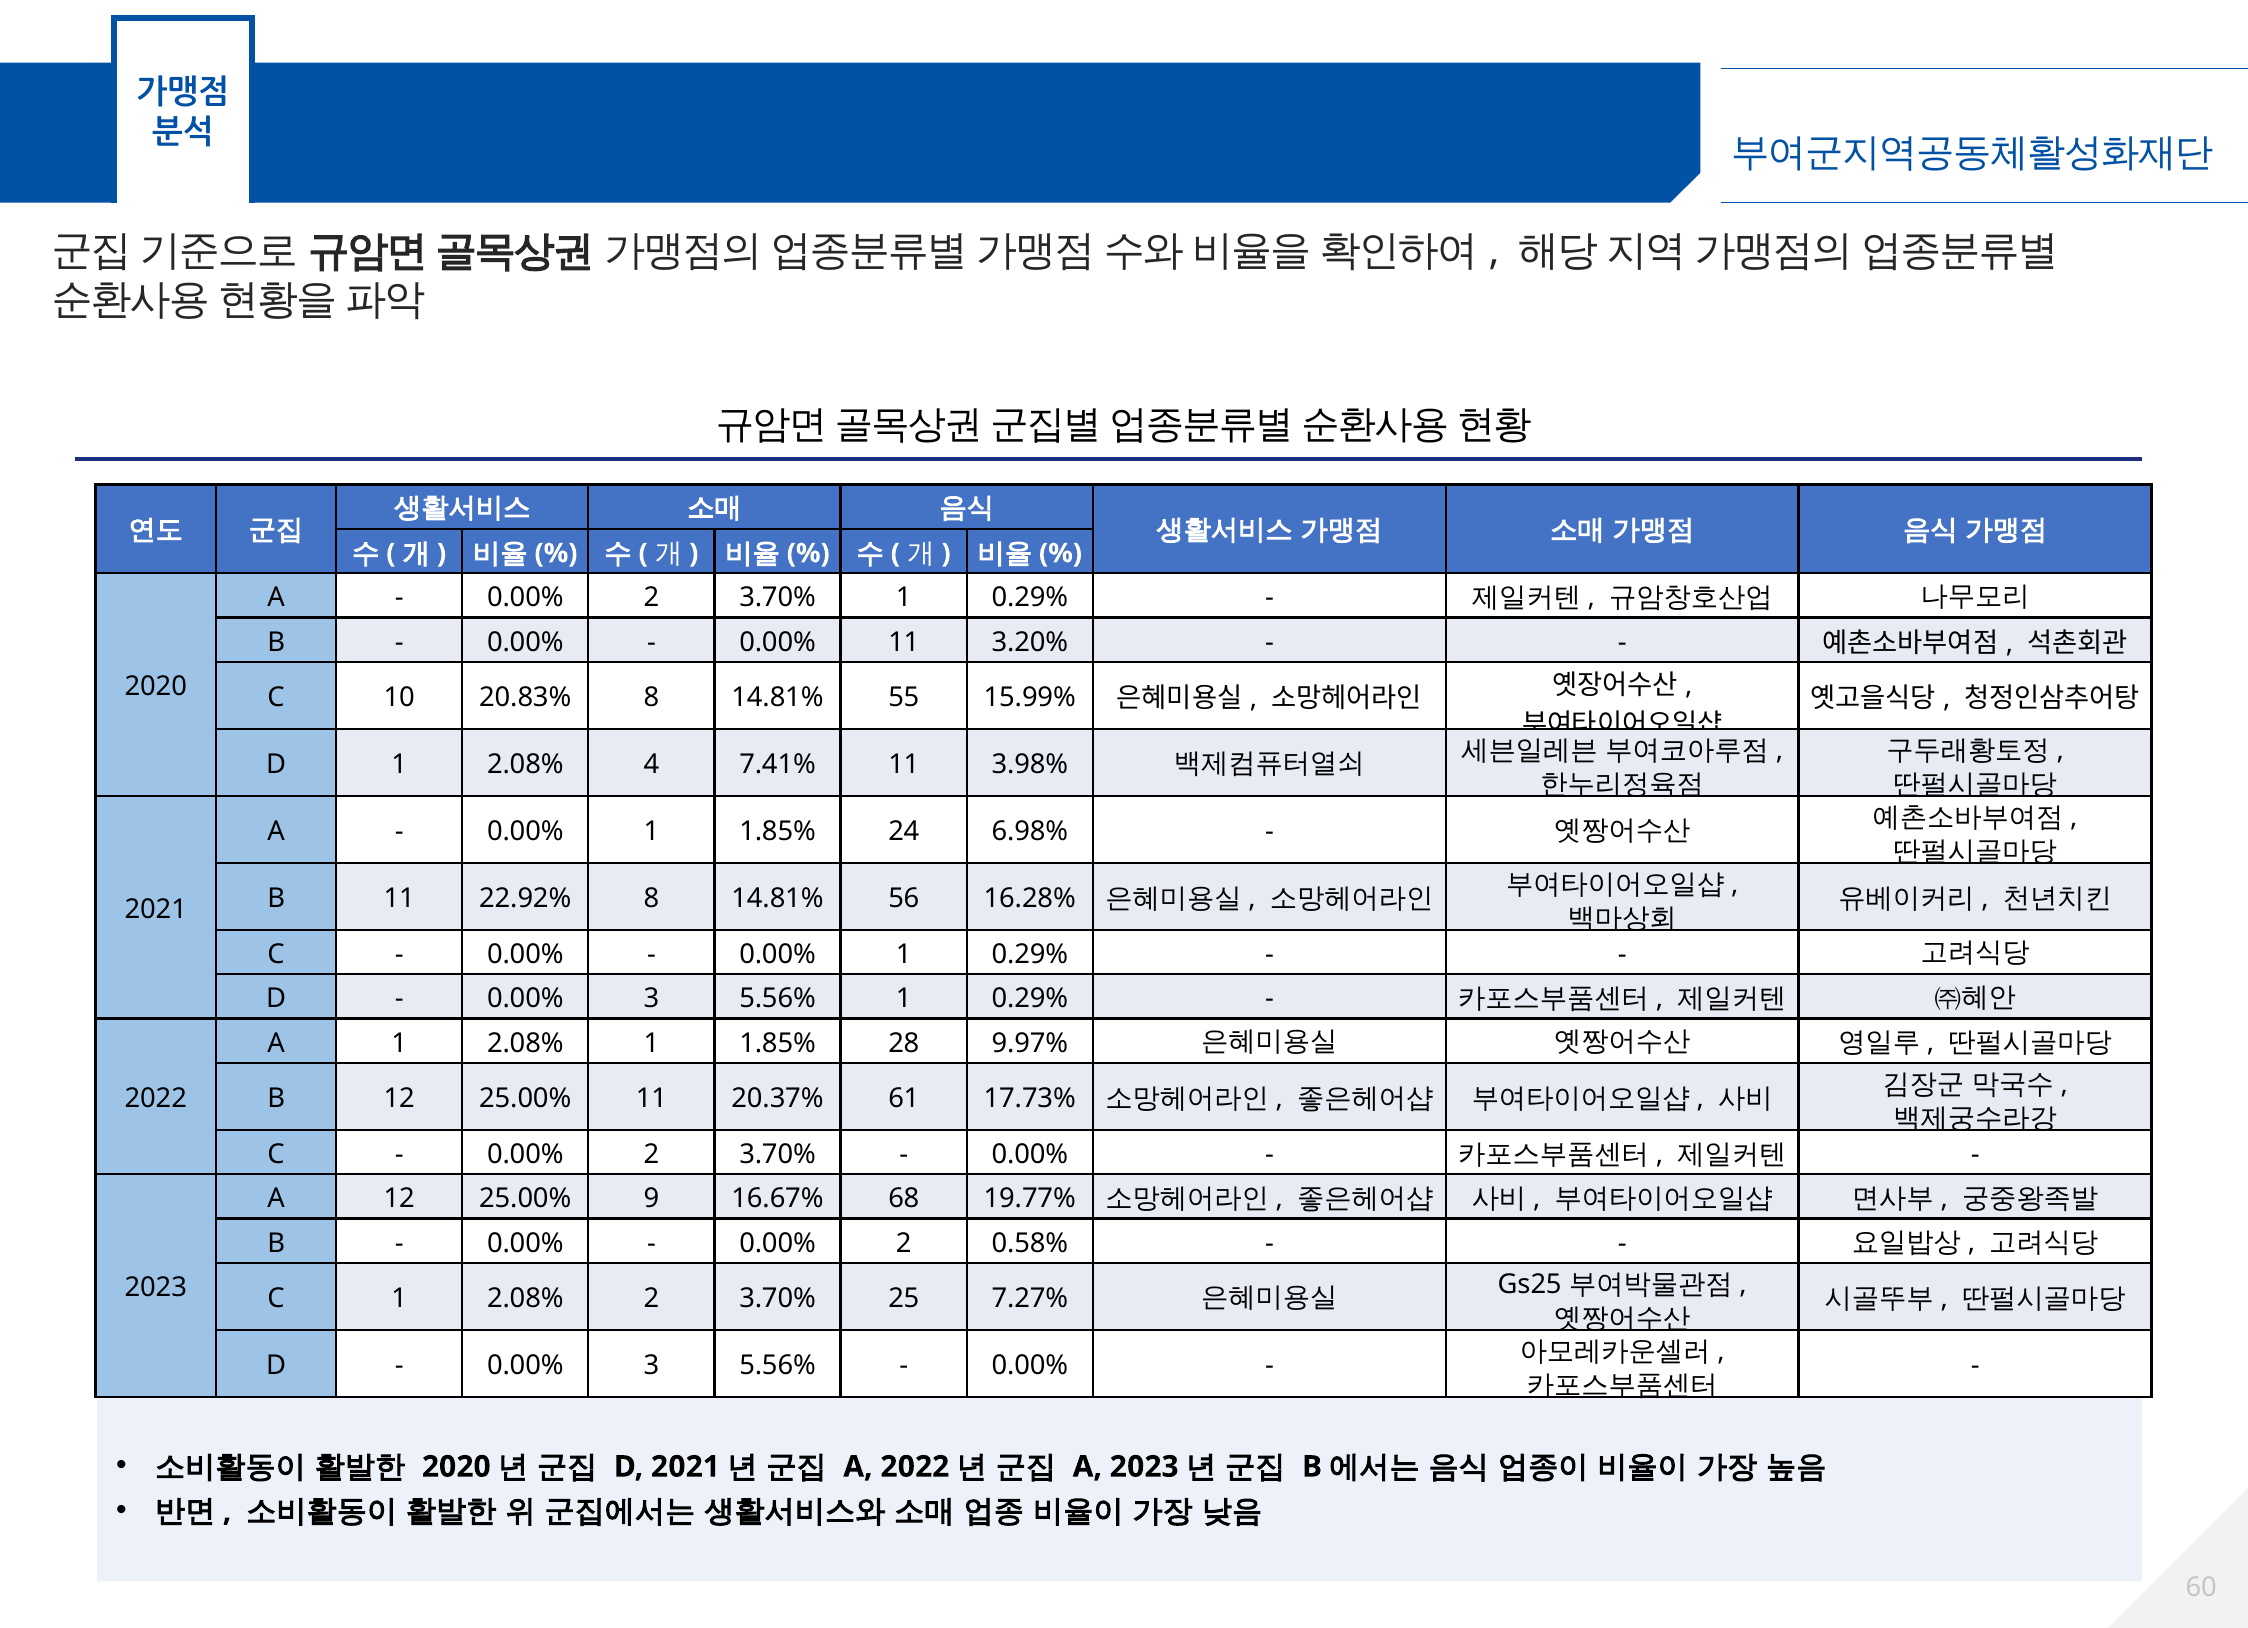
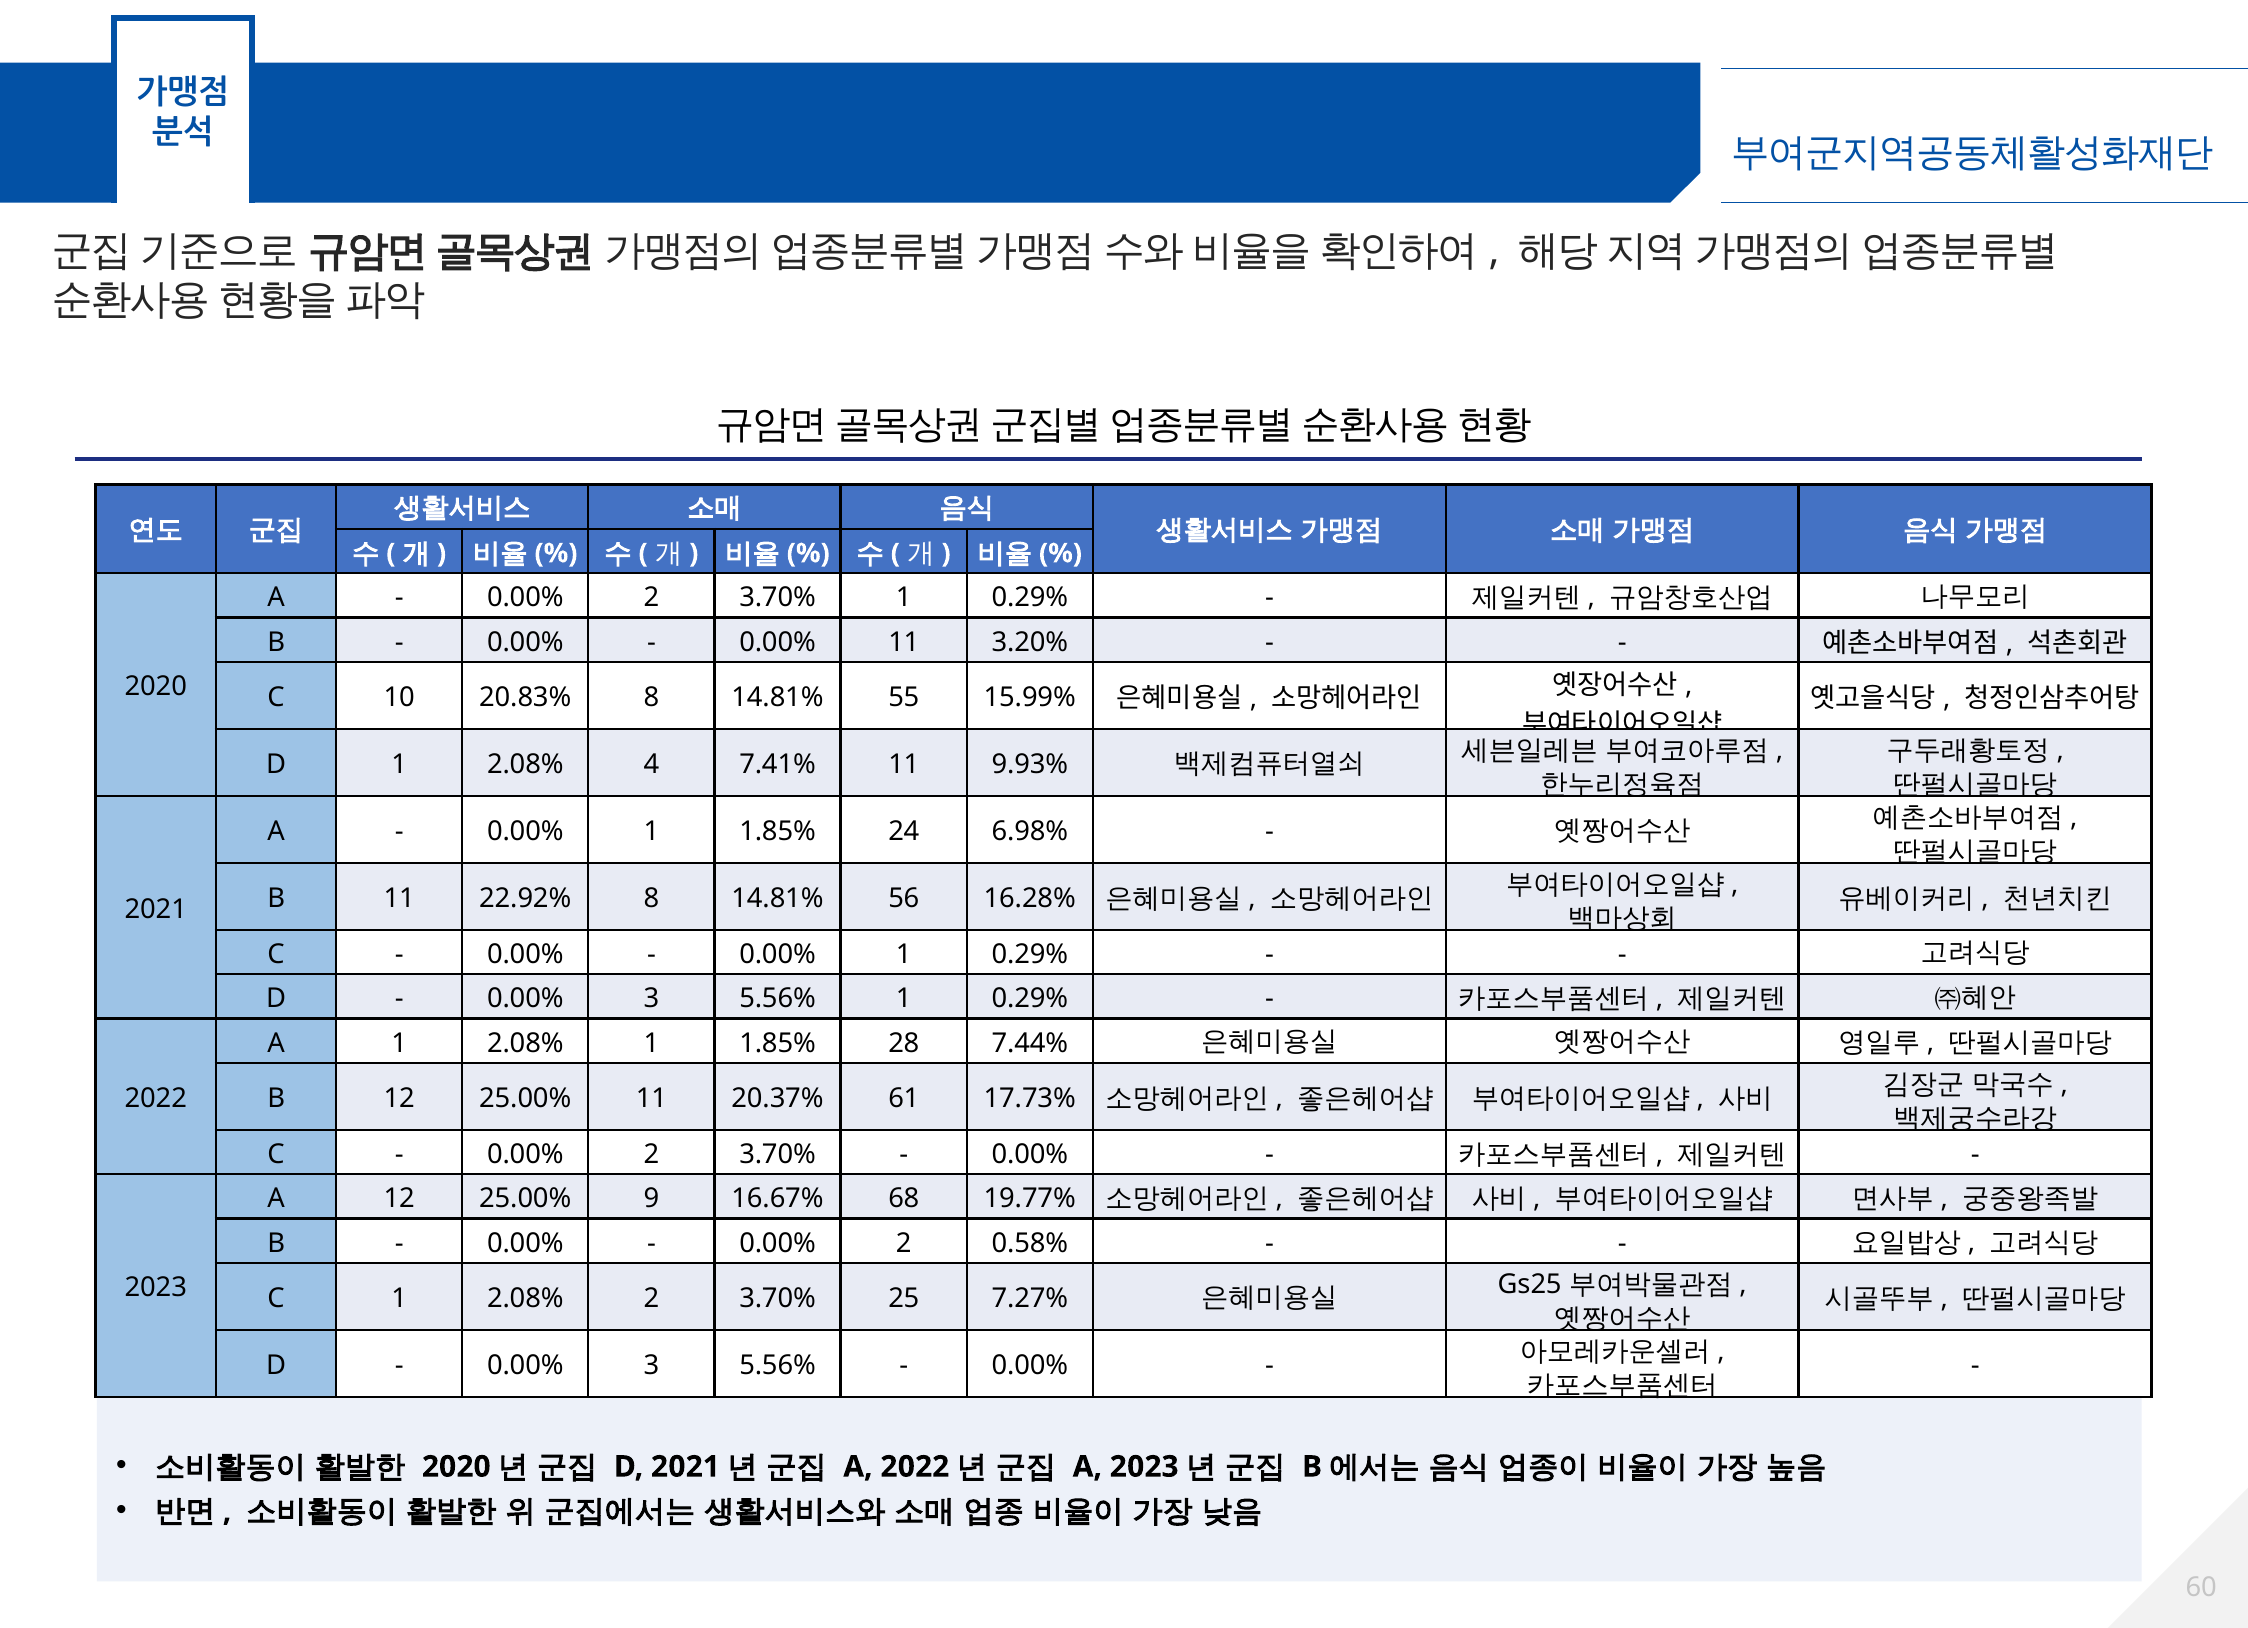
3.98%: 3.98% -> 9.93%
9.97%: 9.97% -> 7.44%
